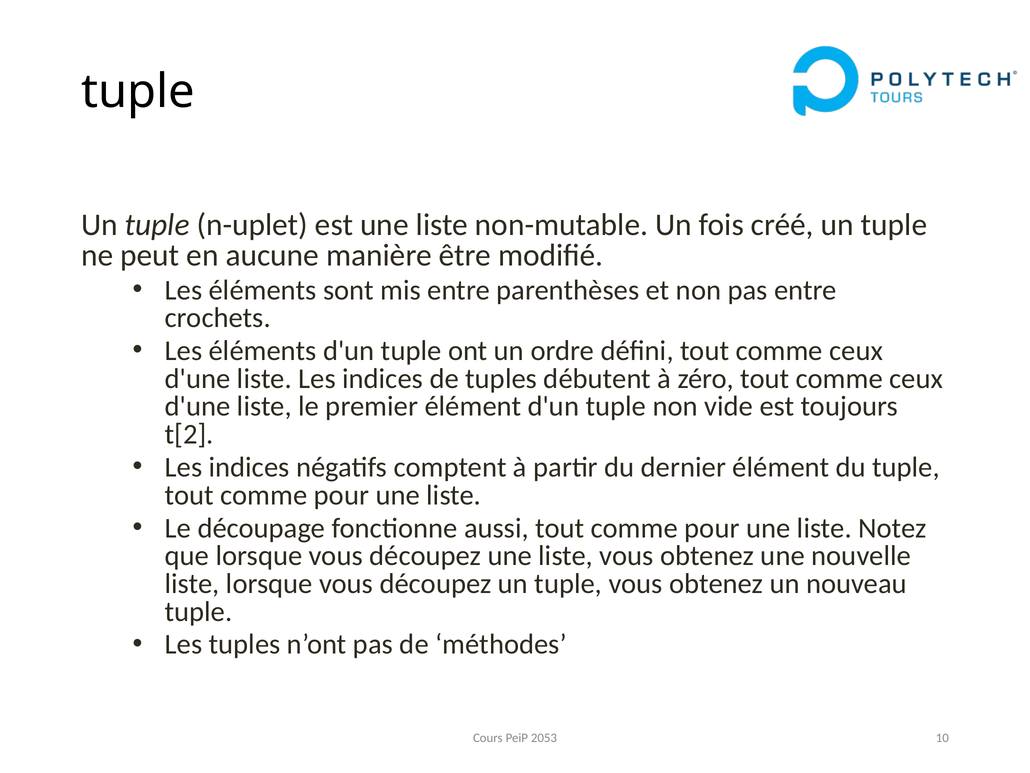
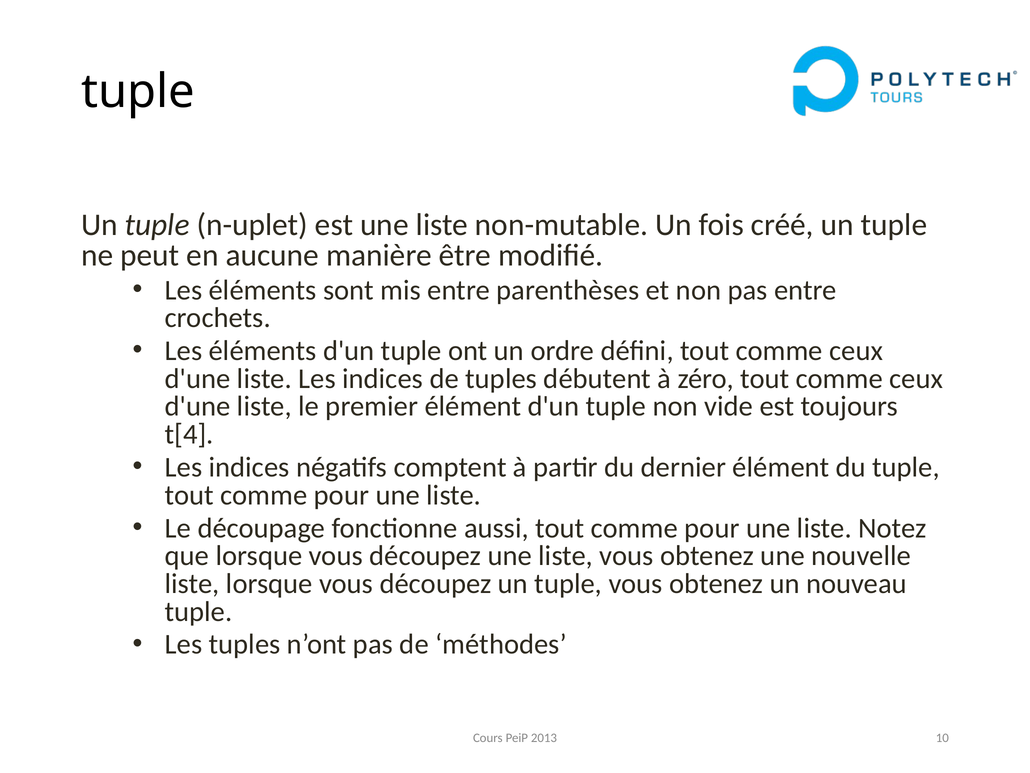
t[2: t[2 -> t[4
2053: 2053 -> 2013
